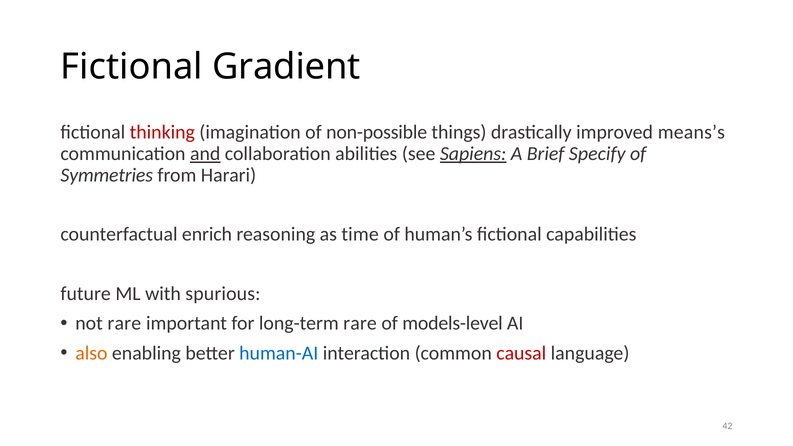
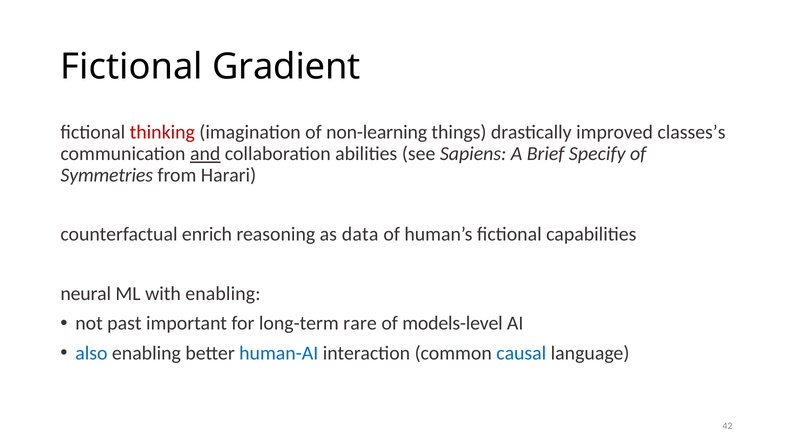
non-possible: non-possible -> non-learning
means’s: means’s -> classes’s
Sapiens underline: present -> none
time: time -> data
future: future -> neural
with spurious: spurious -> enabling
not rare: rare -> past
also colour: orange -> blue
causal colour: red -> blue
